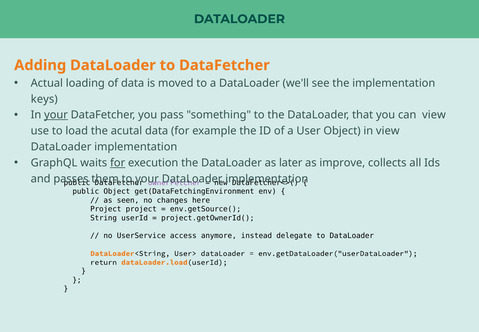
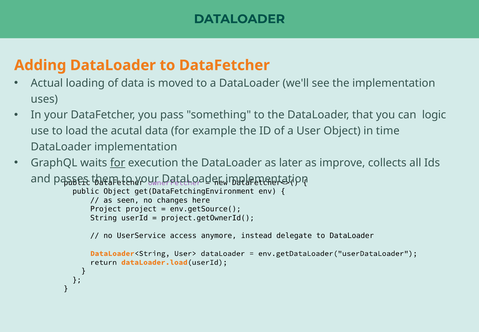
keys: keys -> uses
your at (56, 115) underline: present -> none
can view: view -> logic
in view: view -> time
